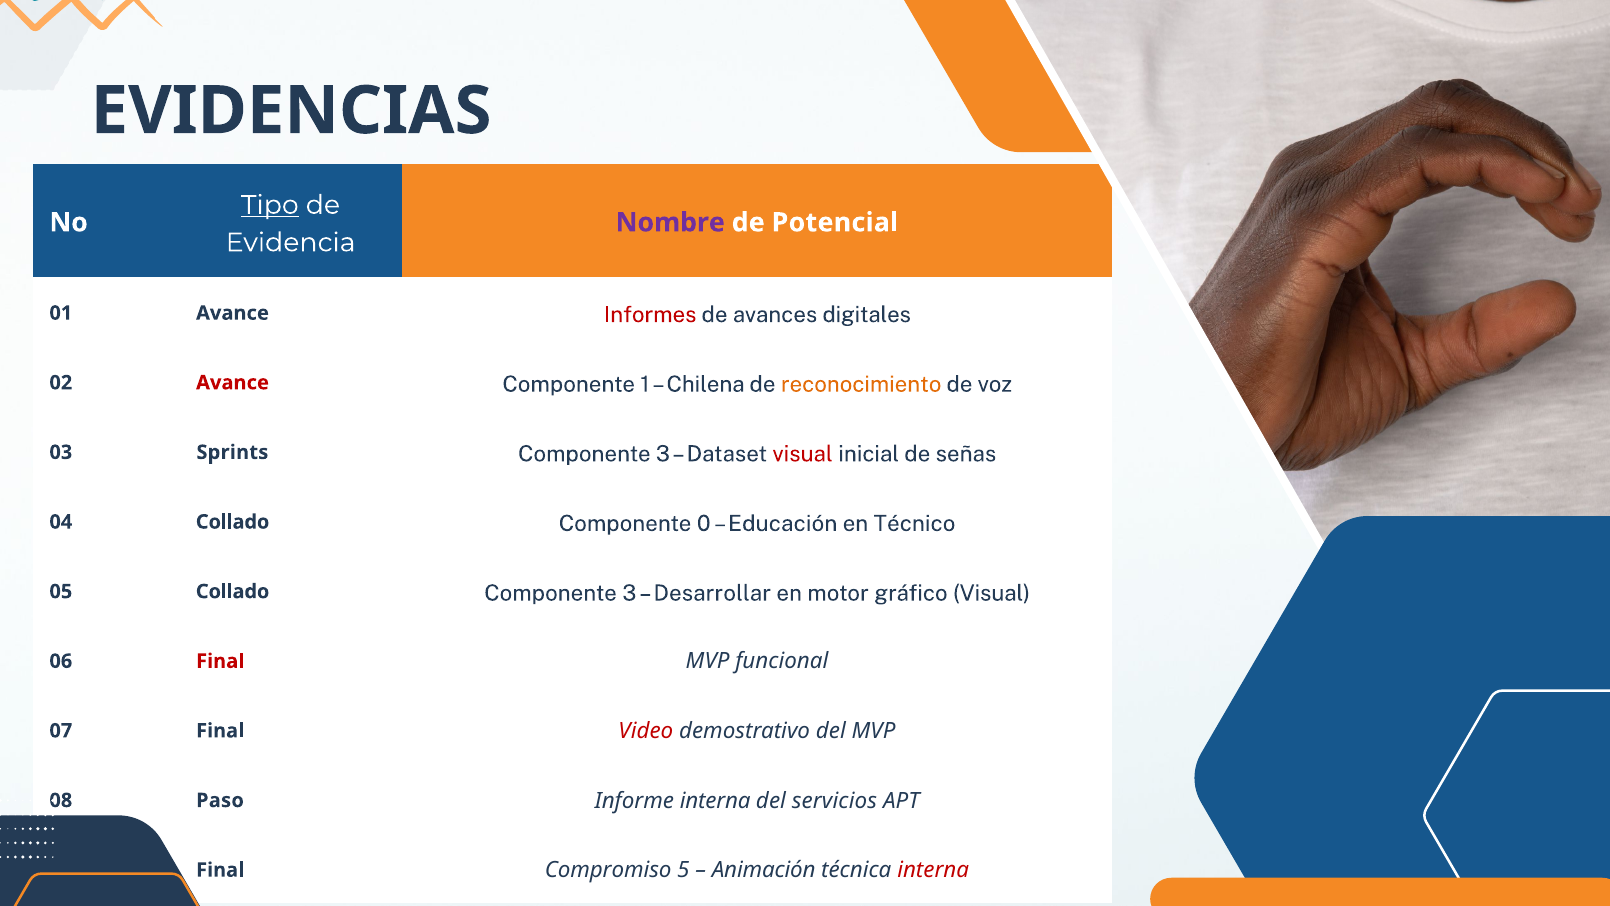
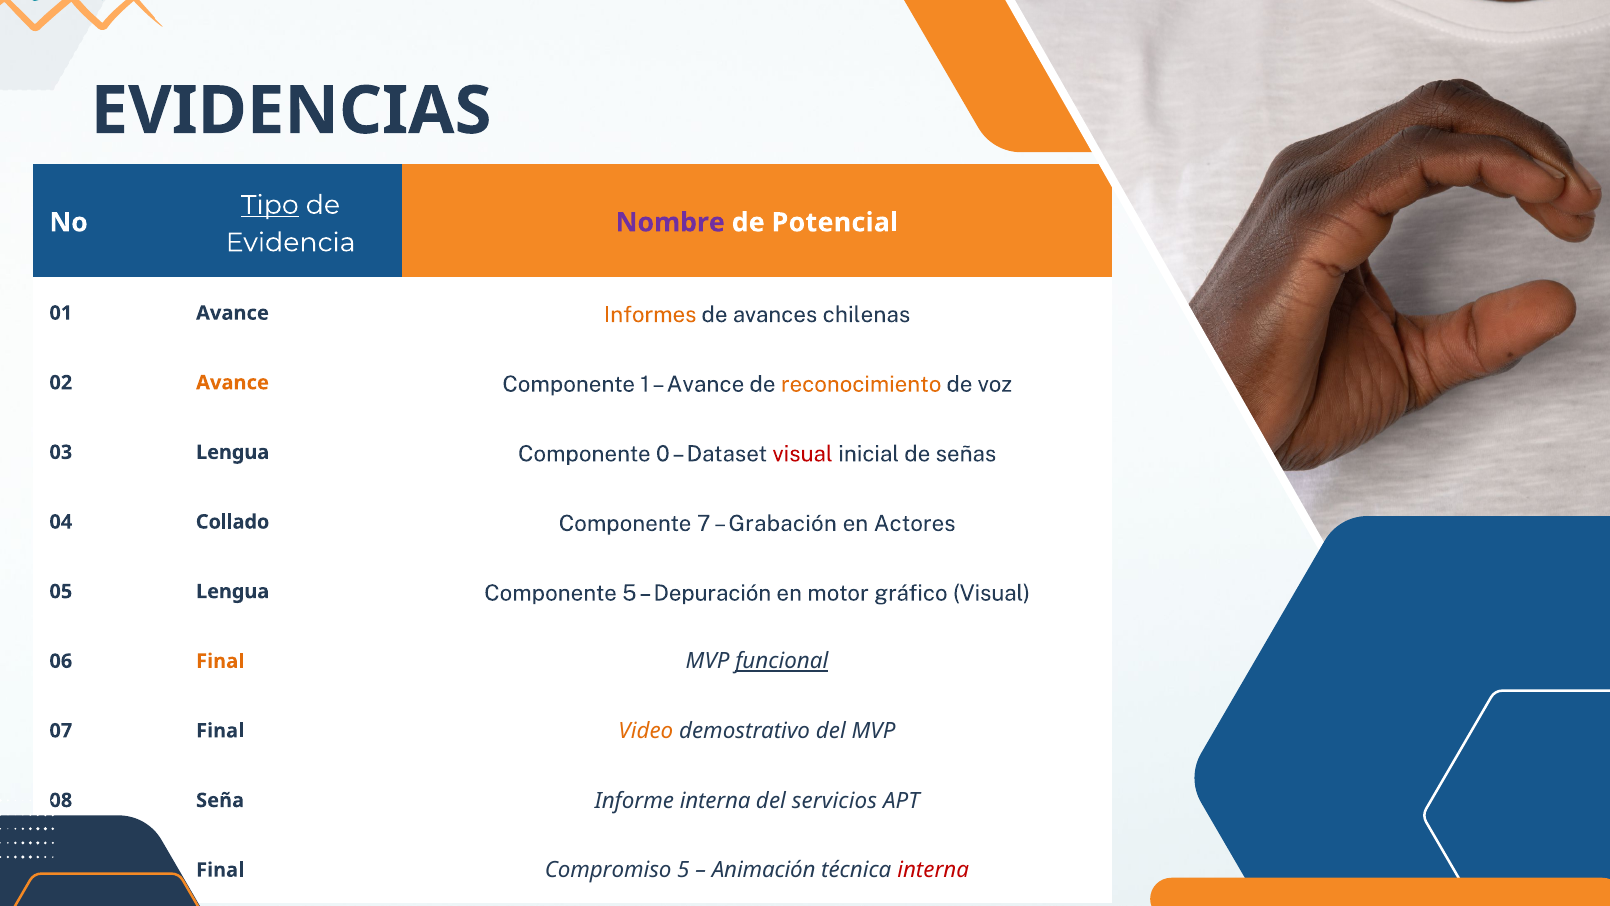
Informes colour: red -> orange
digitales: digitales -> chilenas
Avance at (232, 383) colour: red -> orange
Chilena at (706, 384): Chilena -> Avance
03 Sprints: Sprints -> Lengua
3 at (663, 454): 3 -> 0
0: 0 -> 7
Educación: Educación -> Grabación
Técnico: Técnico -> Actores
05 Collado: Collado -> Lengua
3 at (629, 593): 3 -> 5
Desarrollar: Desarrollar -> Depuración
Final at (220, 661) colour: red -> orange
funcional underline: none -> present
Video colour: red -> orange
Paso: Paso -> Seña
